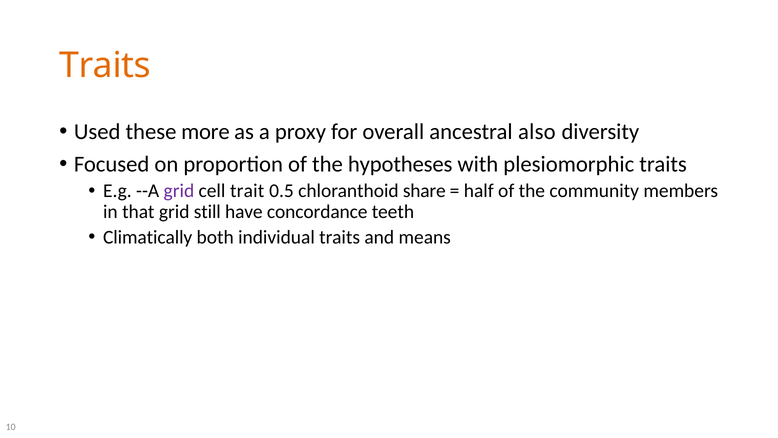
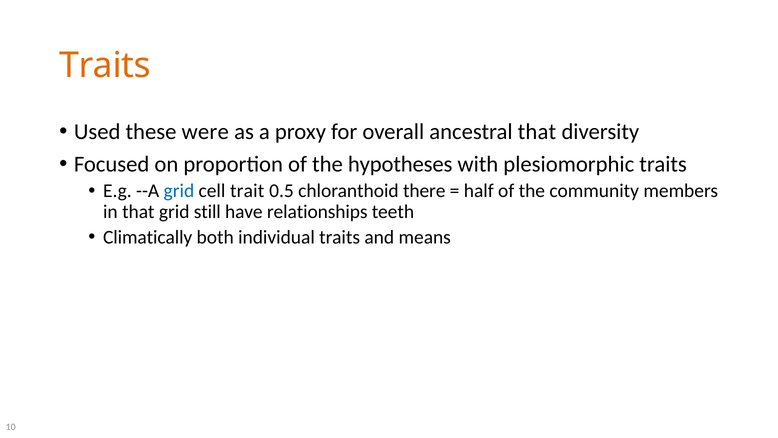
more: more -> were
ancestral also: also -> that
grid at (179, 191) colour: purple -> blue
share: share -> there
concordance: concordance -> relationships
